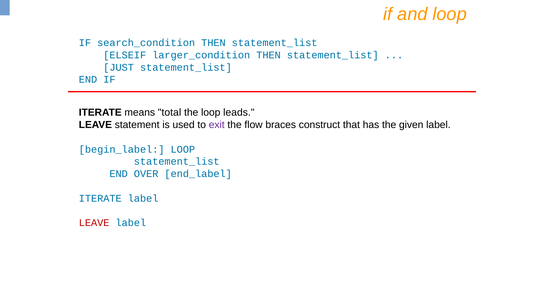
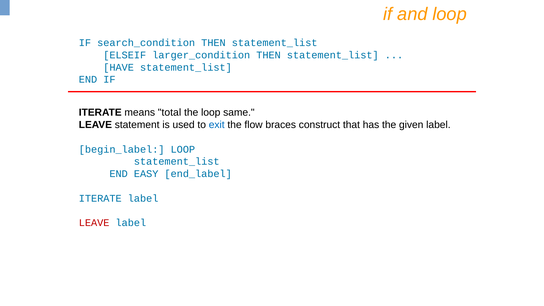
JUST: JUST -> HAVE
leads: leads -> same
exit colour: purple -> blue
OVER: OVER -> EASY
